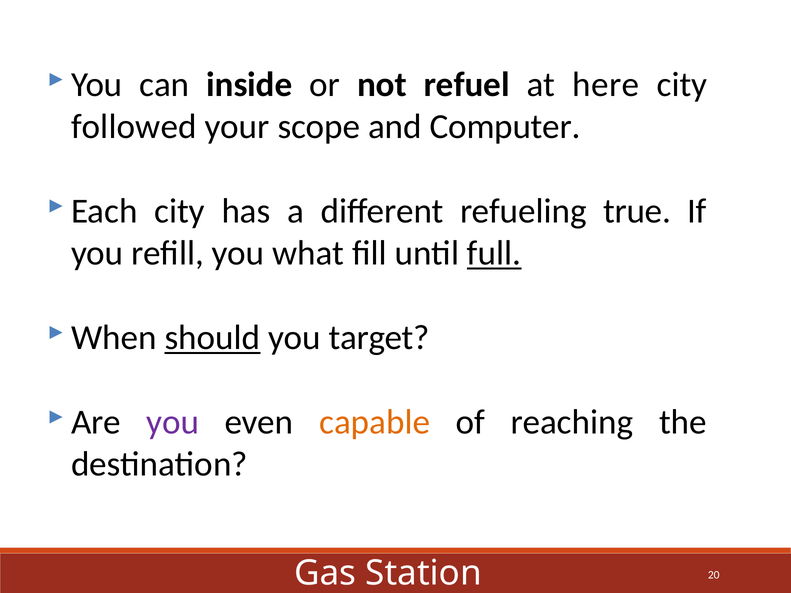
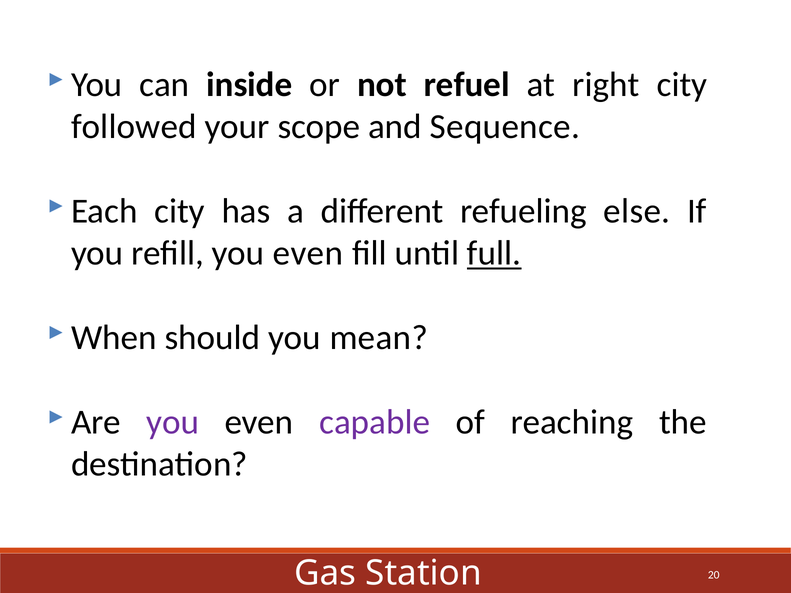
here: here -> right
Computer: Computer -> Sequence
true: true -> else
refill you what: what -> even
should underline: present -> none
target: target -> mean
capable colour: orange -> purple
